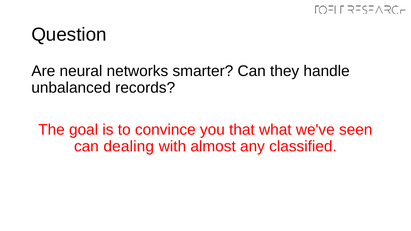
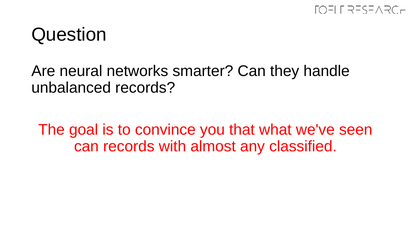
can dealing: dealing -> records
